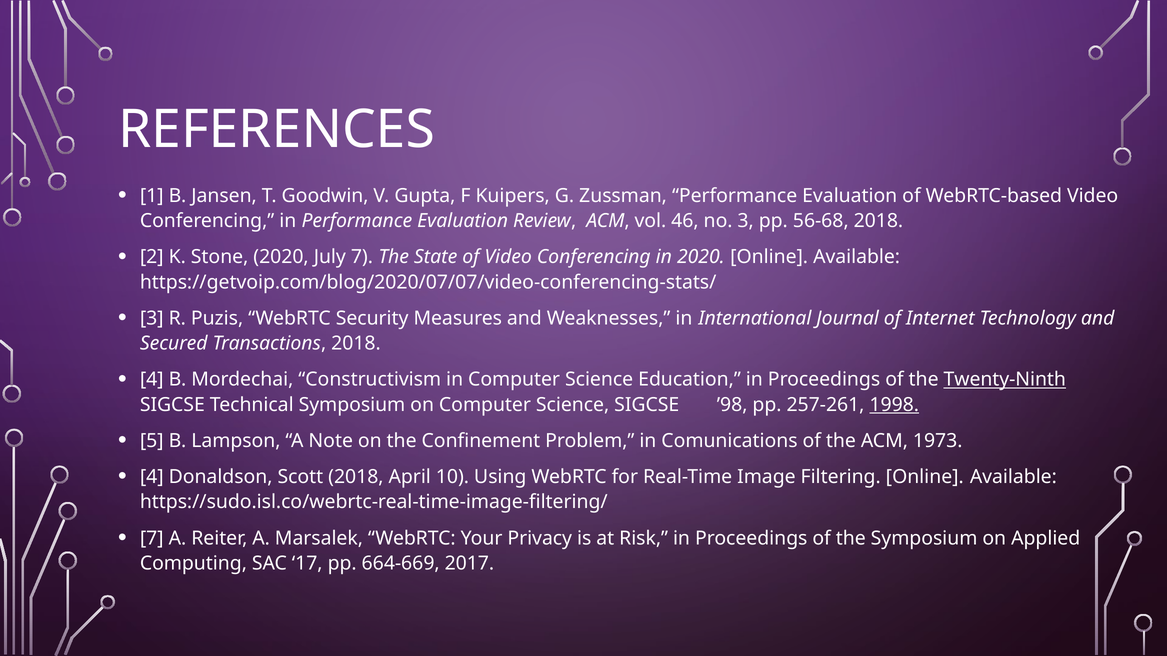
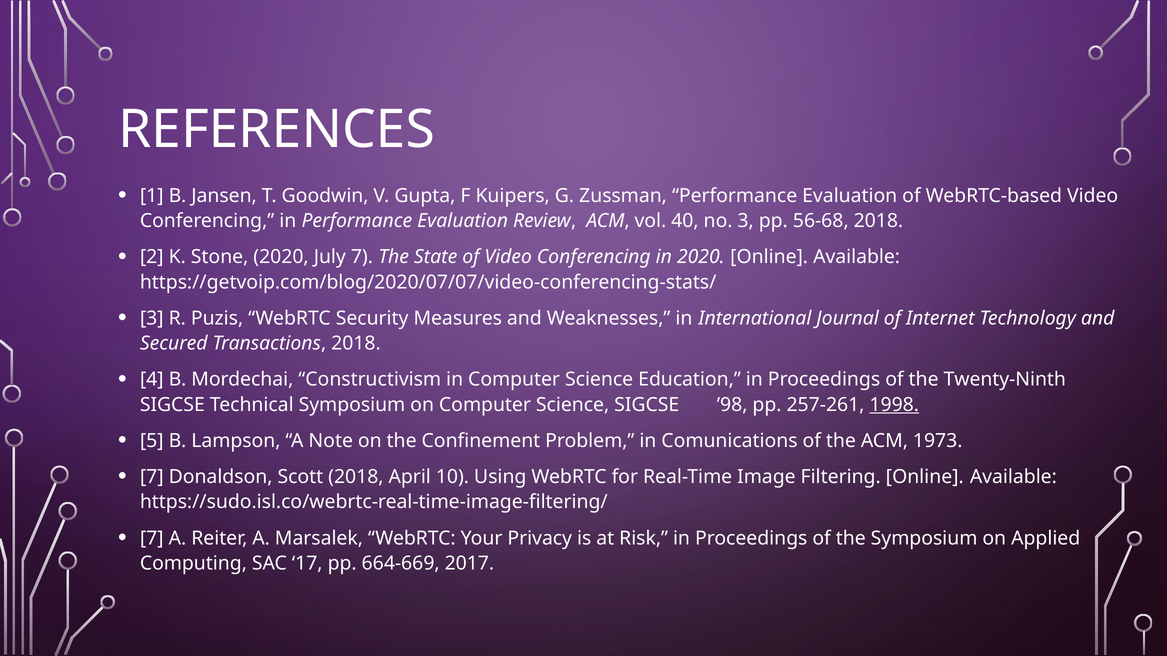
46: 46 -> 40
Twenty-Ninth underline: present -> none
4 at (152, 477): 4 -> 7
